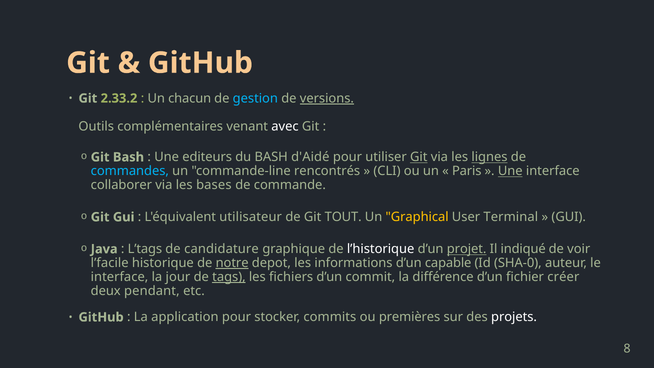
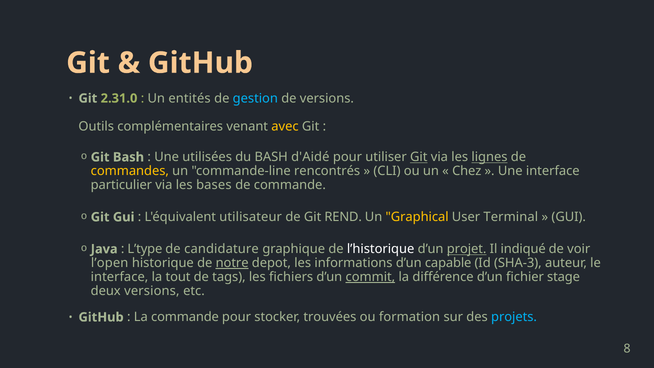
2.33.2: 2.33.2 -> 2.31.0
chacun: chacun -> entités
versions at (327, 98) underline: present -> none
avec colour: white -> yellow
editeurs: editeurs -> utilisées
commandes colour: light blue -> yellow
Paris: Paris -> Chez
Une at (510, 171) underline: present -> none
collaborer: collaborer -> particulier
TOUT: TOUT -> REND
L’tags: L’tags -> L’type
l’facile: l’facile -> l’open
SHA-0: SHA-0 -> SHA-3
jour: jour -> tout
tags underline: present -> none
commit underline: none -> present
créer: créer -> stage
deux pendant: pendant -> versions
La application: application -> commande
commits: commits -> trouvées
premières: premières -> formation
projets colour: white -> light blue
